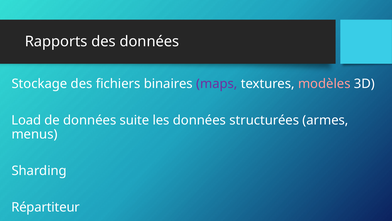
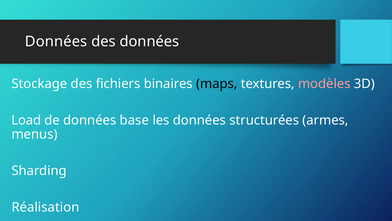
Rapports at (56, 41): Rapports -> Données
maps colour: purple -> black
suite: suite -> base
Répartiteur: Répartiteur -> Réalisation
